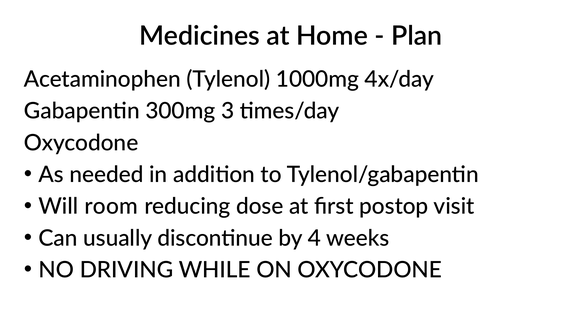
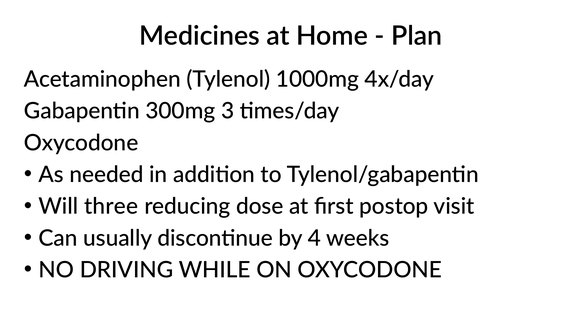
room: room -> three
